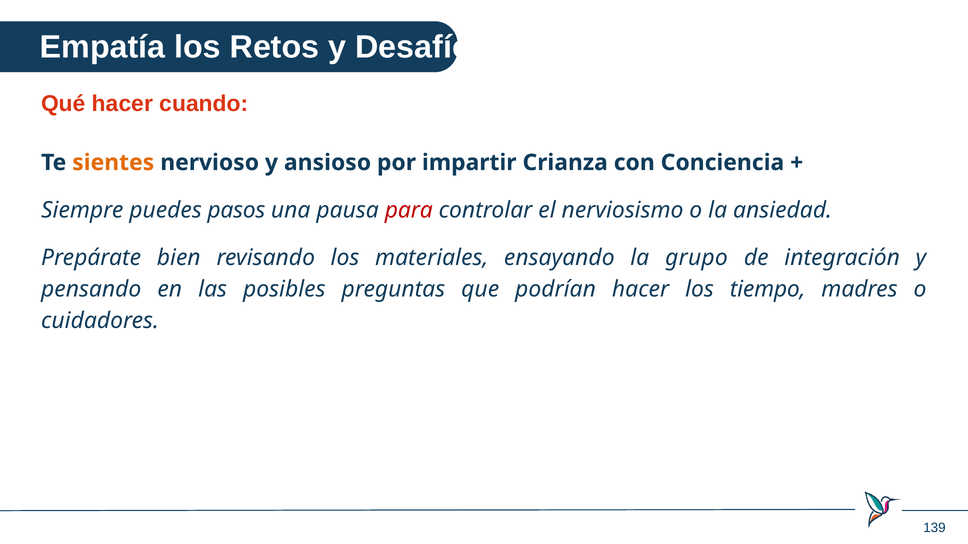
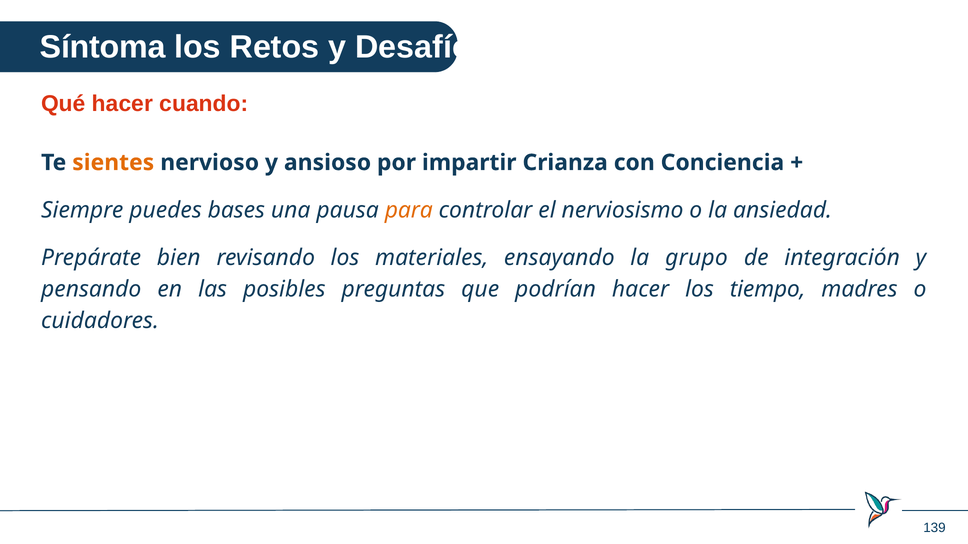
Empatía: Empatía -> Síntoma
pasos: pasos -> bases
para colour: red -> orange
